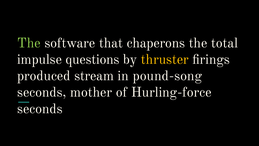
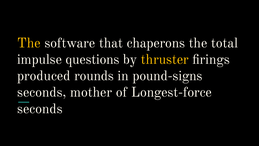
The at (29, 43) colour: light green -> yellow
stream: stream -> rounds
pound-song: pound-song -> pound-signs
Hurling-force: Hurling-force -> Longest-force
